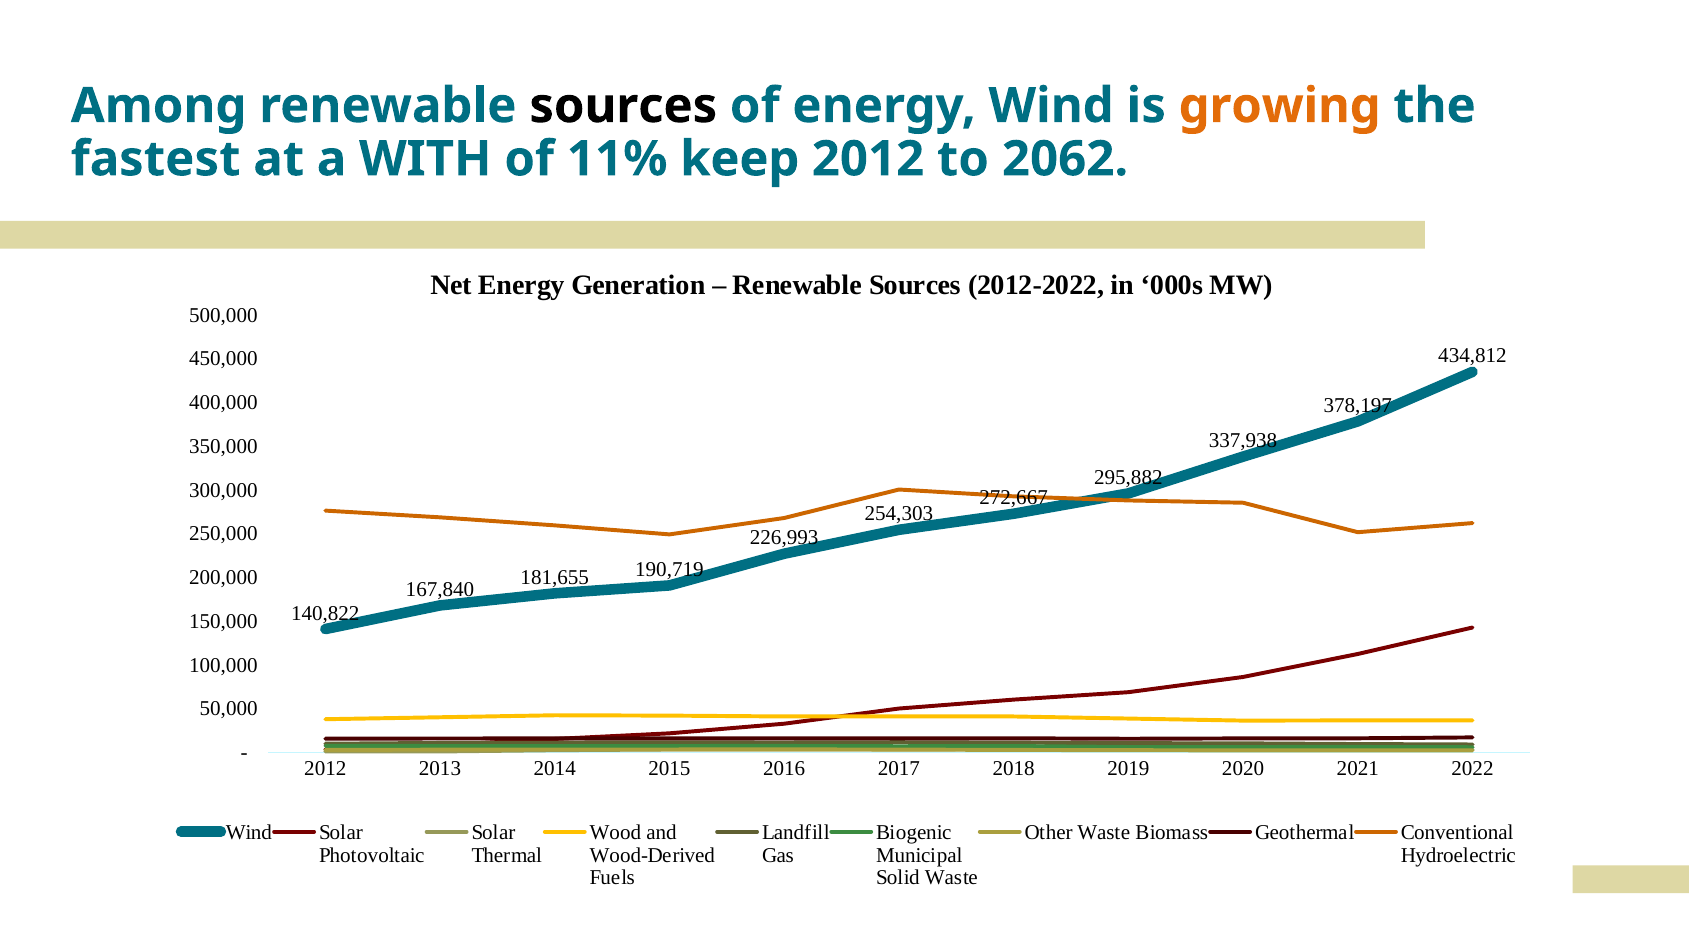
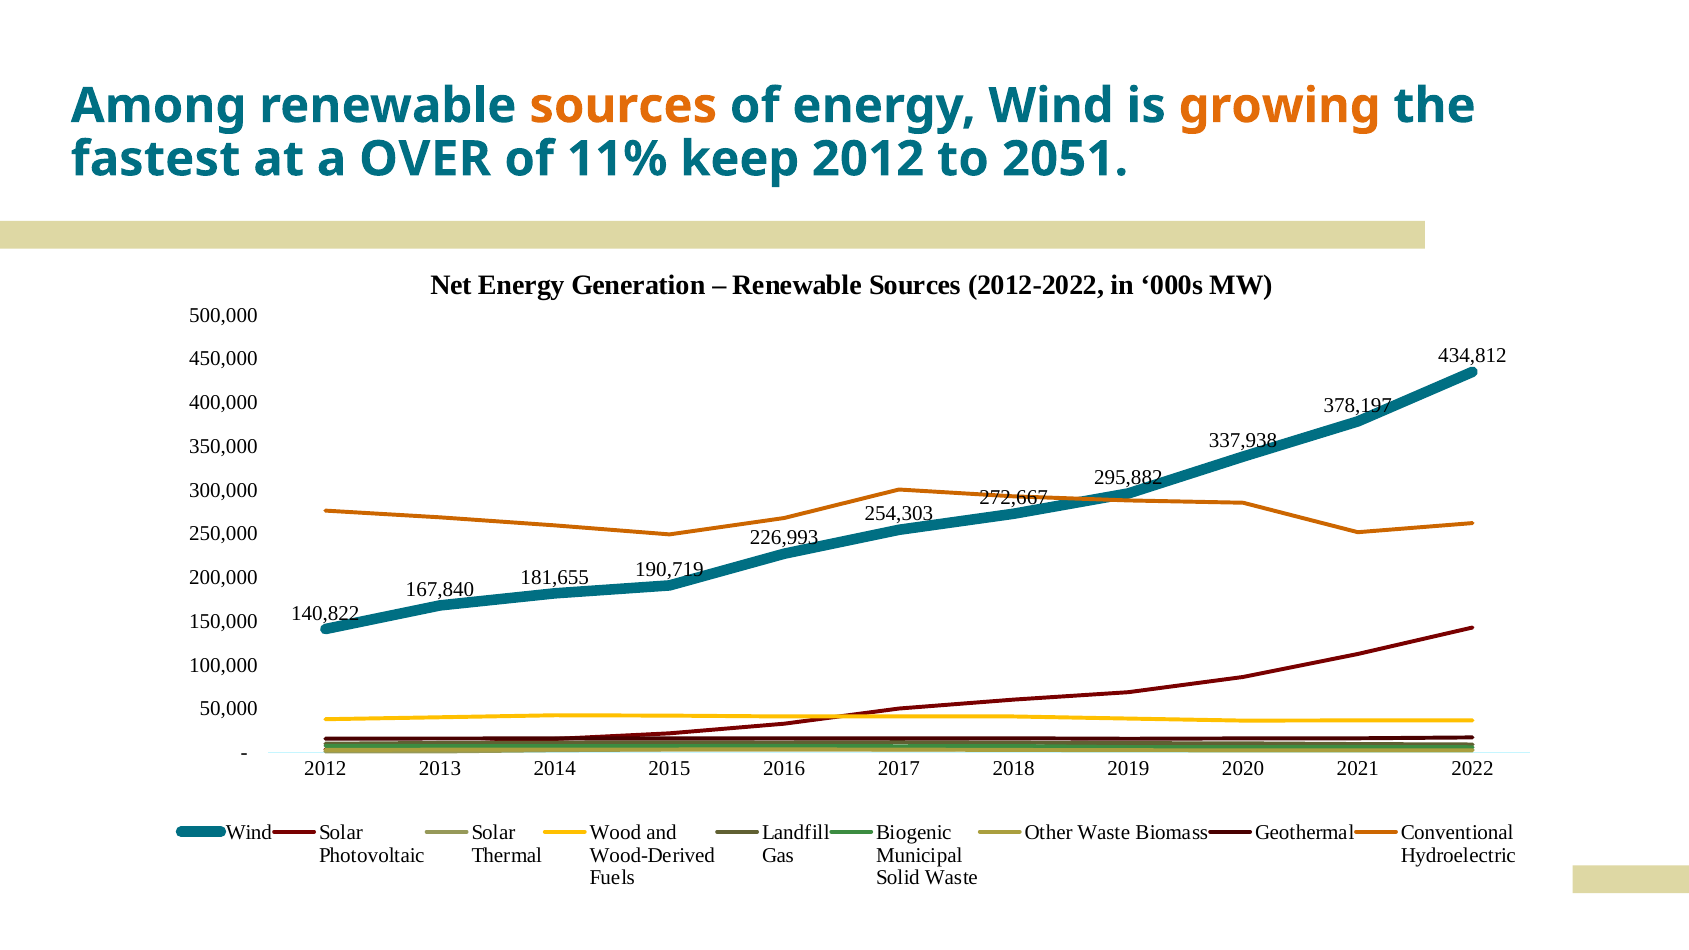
sources at (623, 106) colour: black -> orange
WITH: WITH -> OVER
2062: 2062 -> 2051
